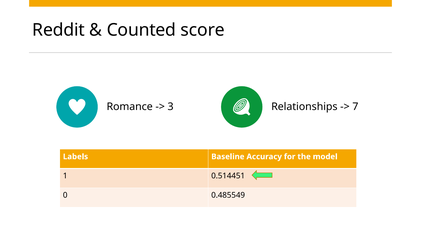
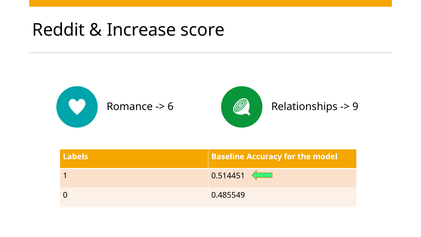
Counted: Counted -> Increase
3: 3 -> 6
7: 7 -> 9
